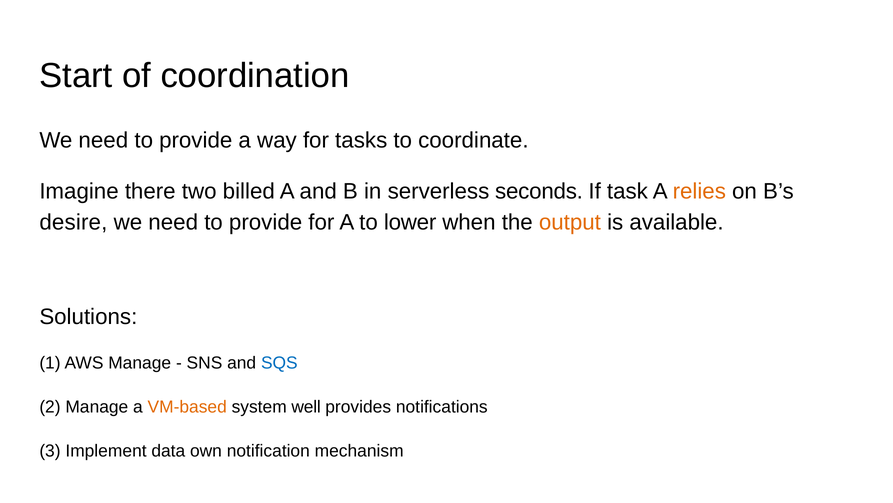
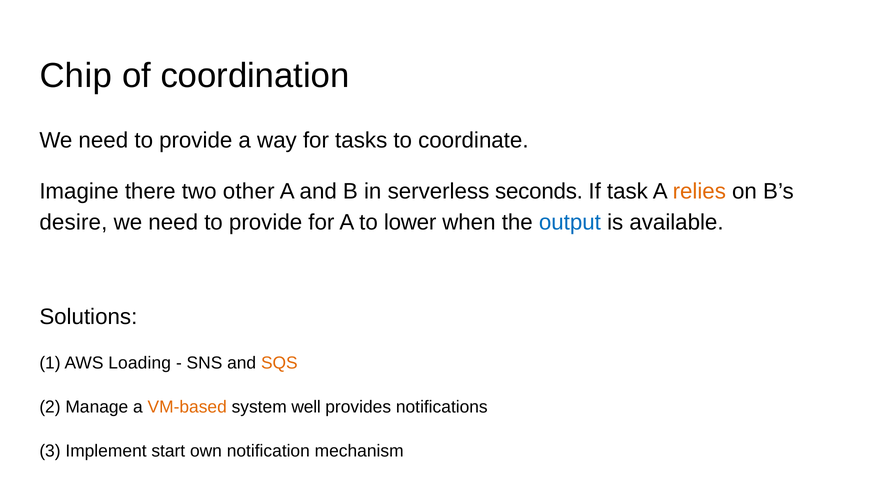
Start: Start -> Chip
billed: billed -> other
output colour: orange -> blue
AWS Manage: Manage -> Loading
SQS colour: blue -> orange
data: data -> start
